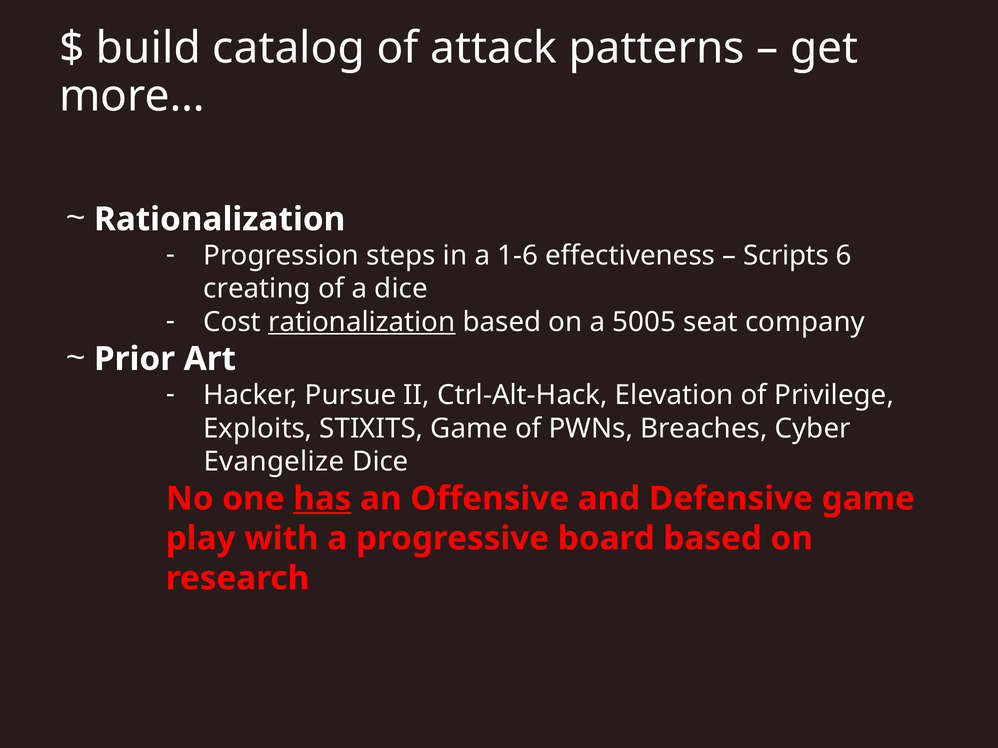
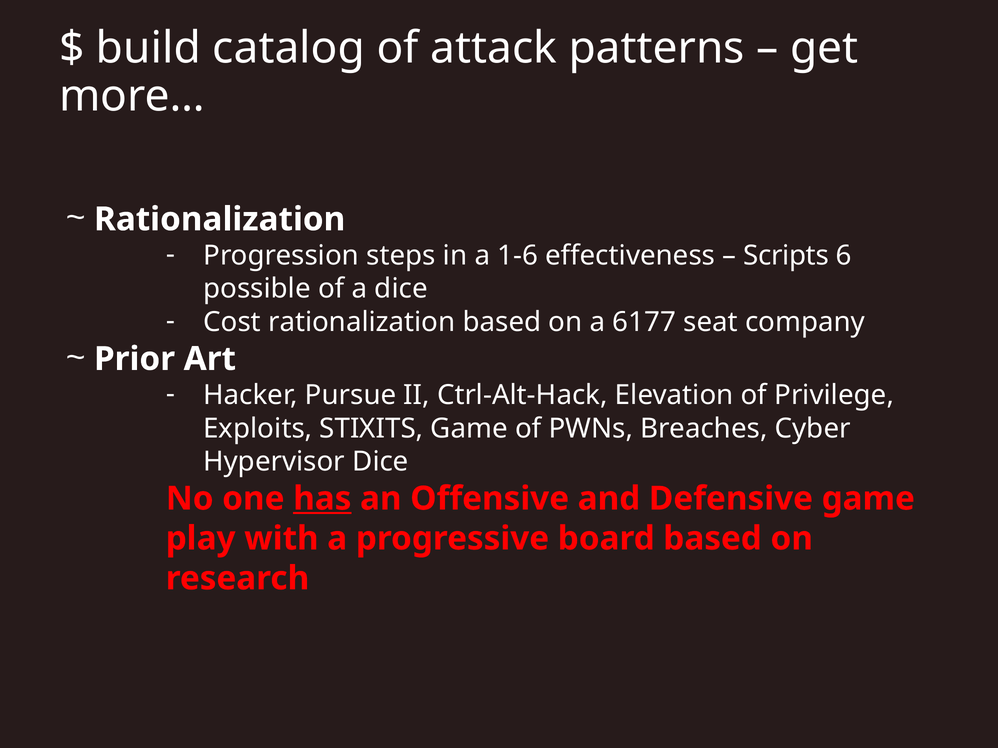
creating: creating -> possible
rationalization at (362, 322) underline: present -> none
5005: 5005 -> 6177
Evangelize: Evangelize -> Hypervisor
